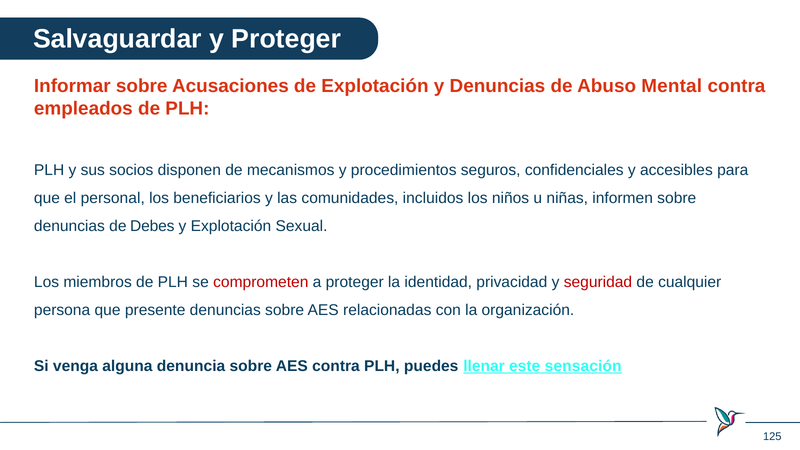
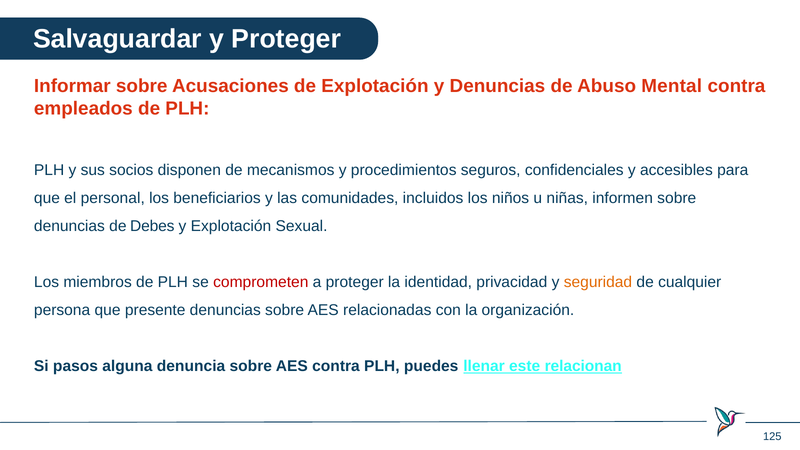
seguridad colour: red -> orange
venga: venga -> pasos
sensación: sensación -> relacionan
